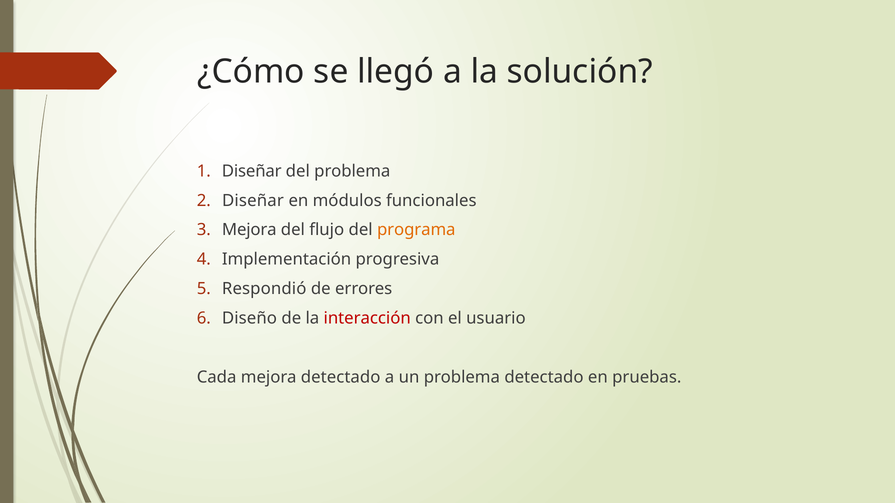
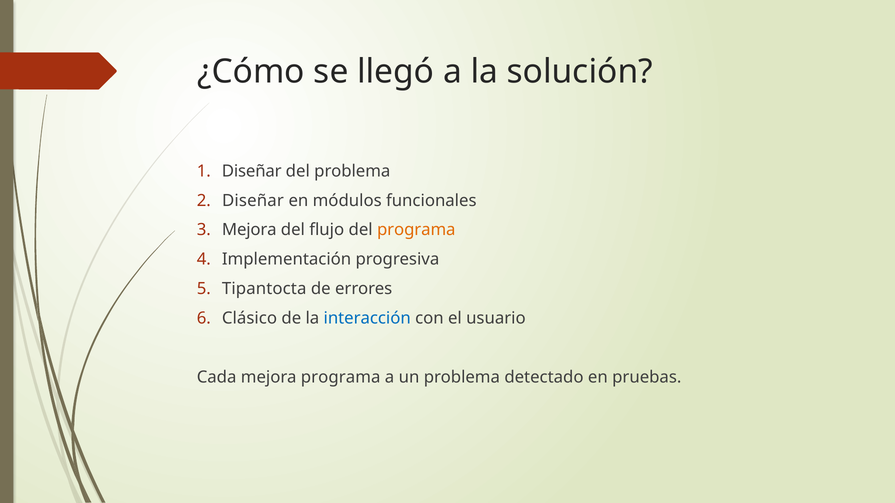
Respondió: Respondió -> Tipantocta
Diseño: Diseño -> Clásico
interacción colour: red -> blue
mejora detectado: detectado -> programa
